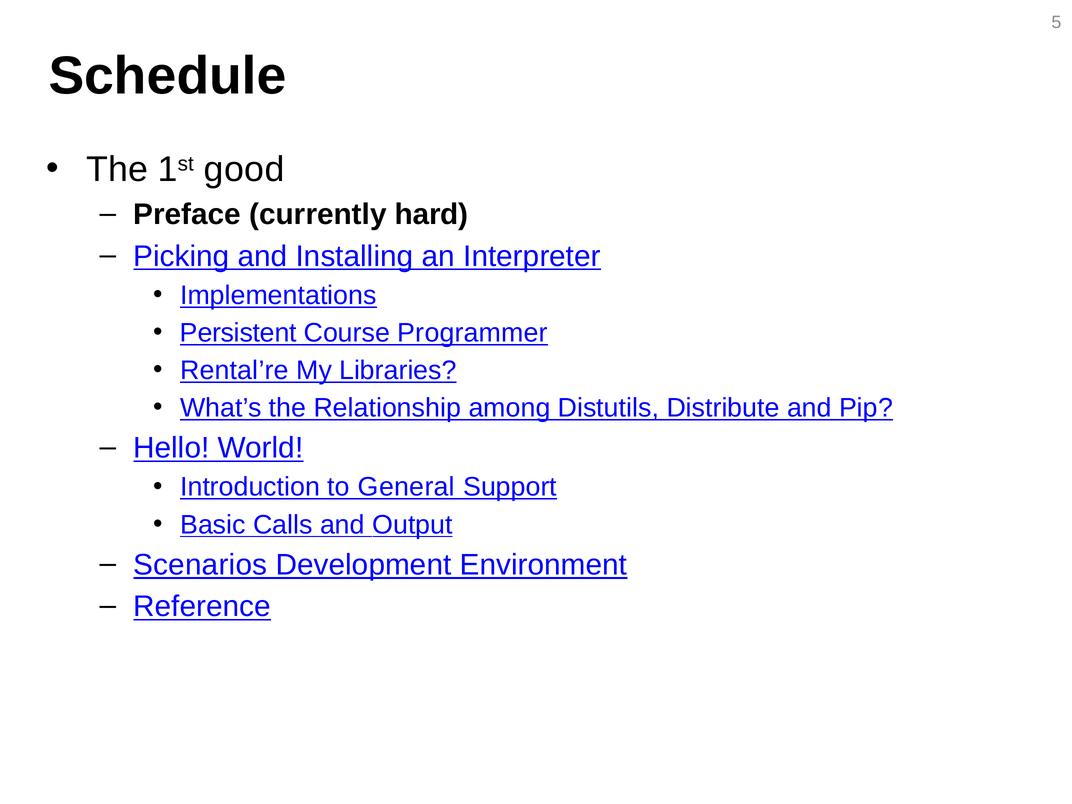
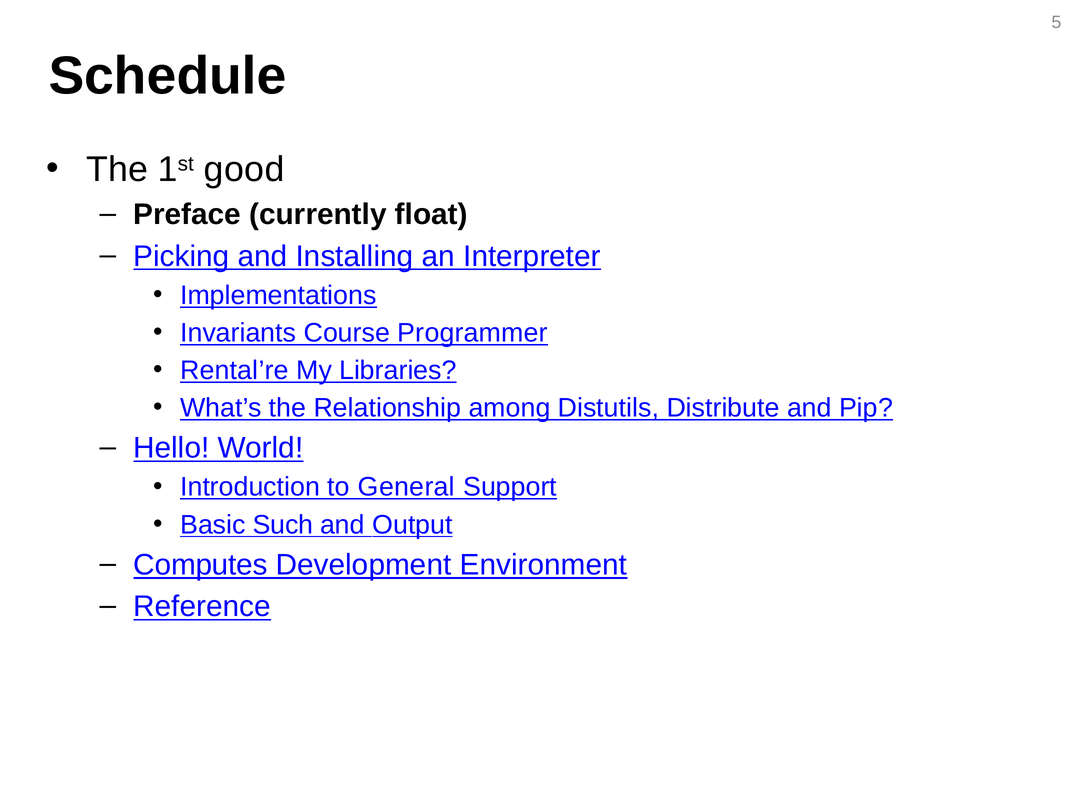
hard: hard -> float
Persistent: Persistent -> Invariants
Calls: Calls -> Such
Scenarios: Scenarios -> Computes
